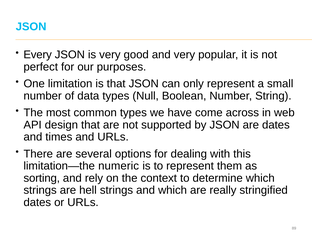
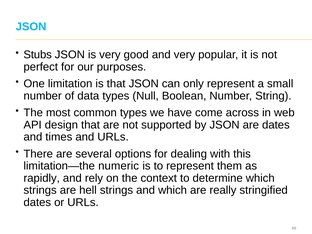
Every: Every -> Stubs
sorting: sorting -> rapidly
